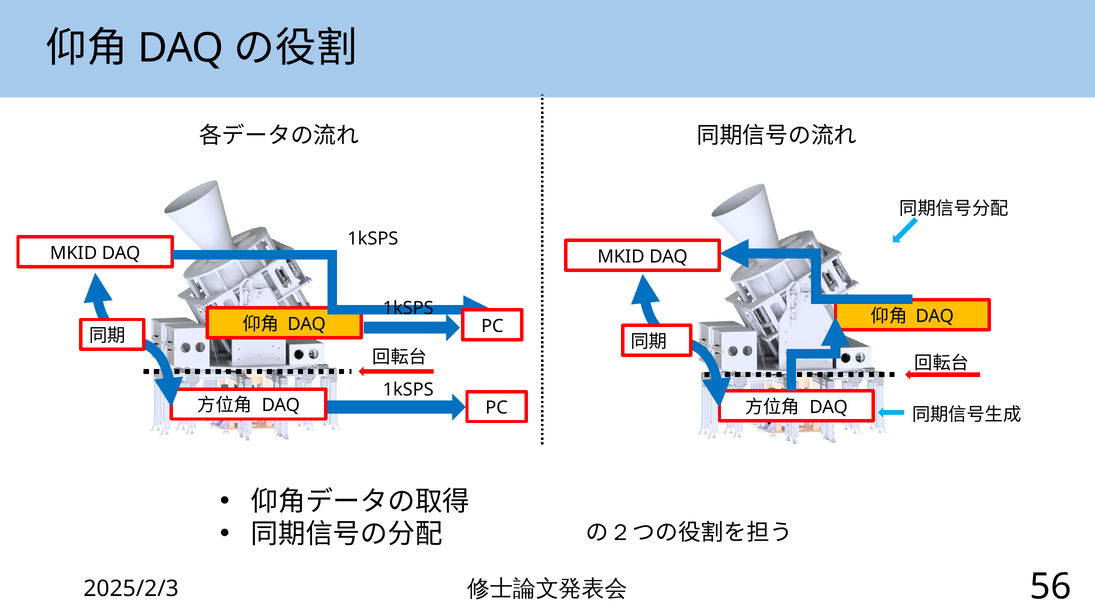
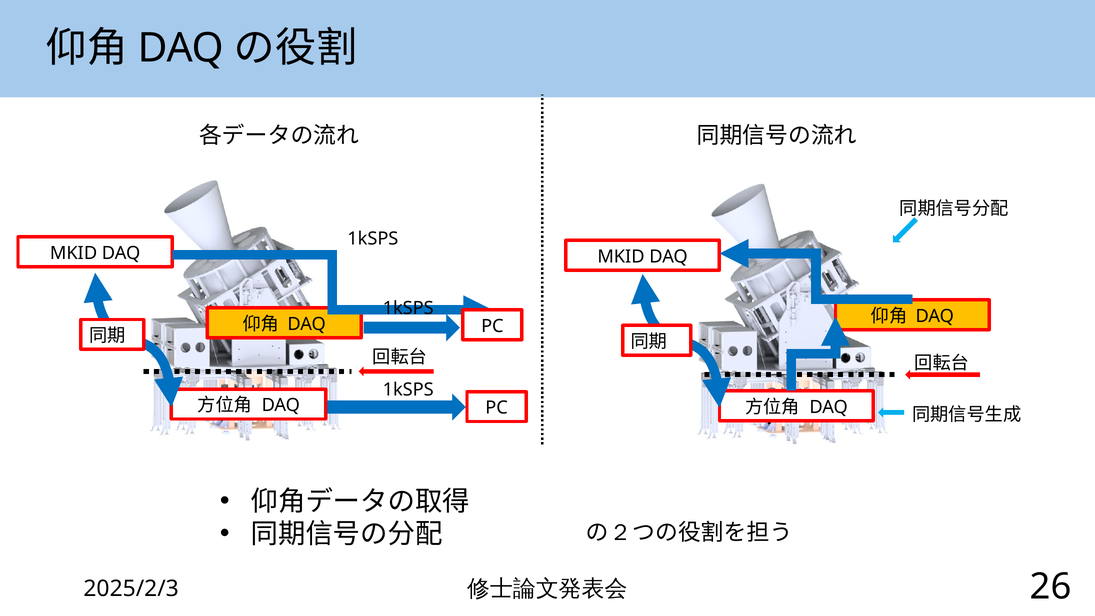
56: 56 -> 26
